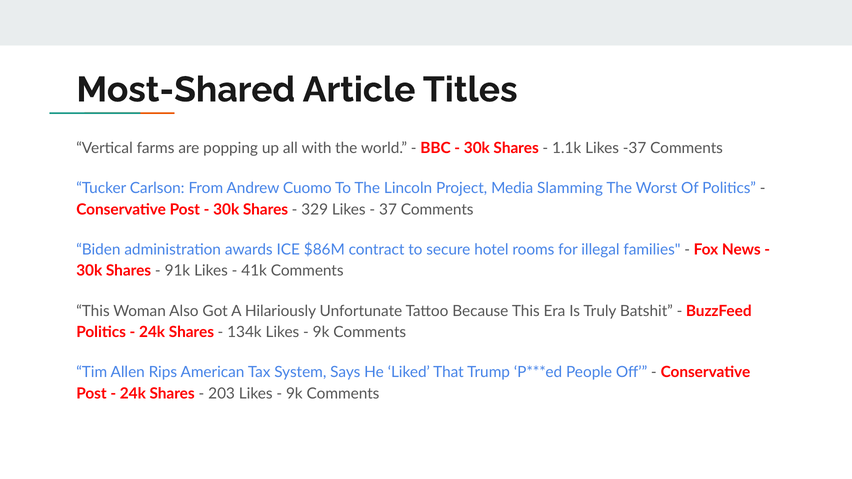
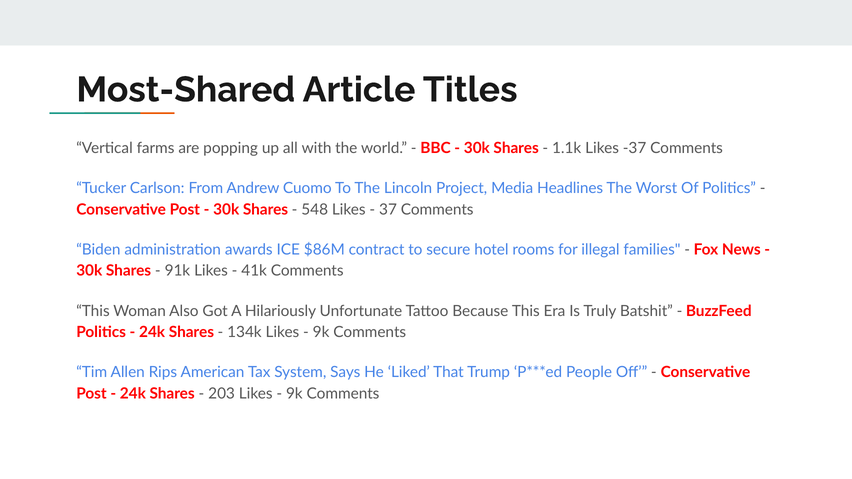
Slamming: Slamming -> Headlines
329: 329 -> 548
